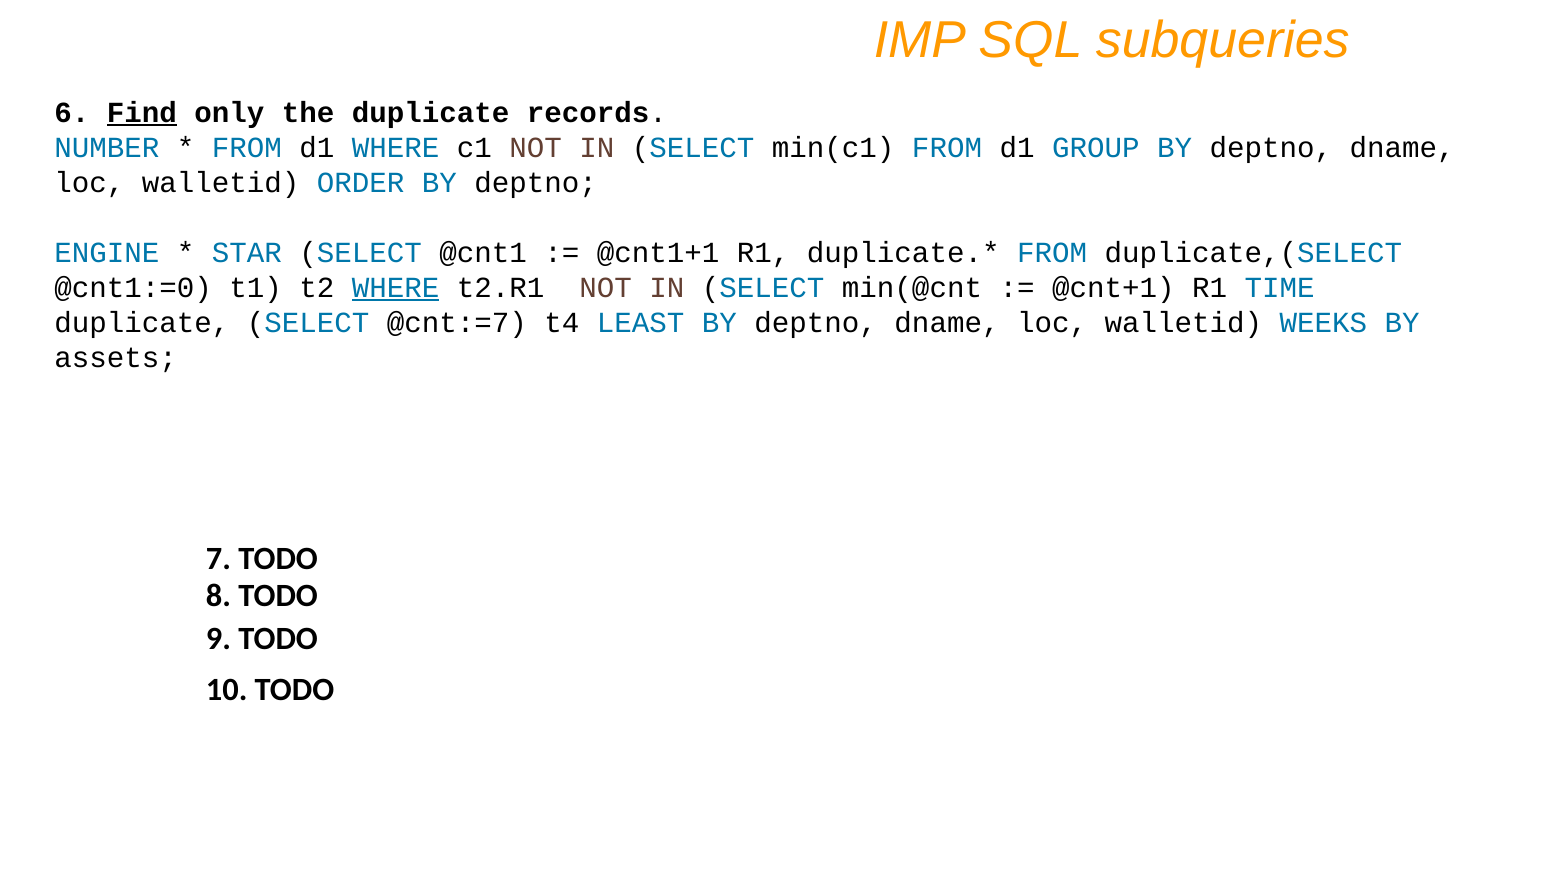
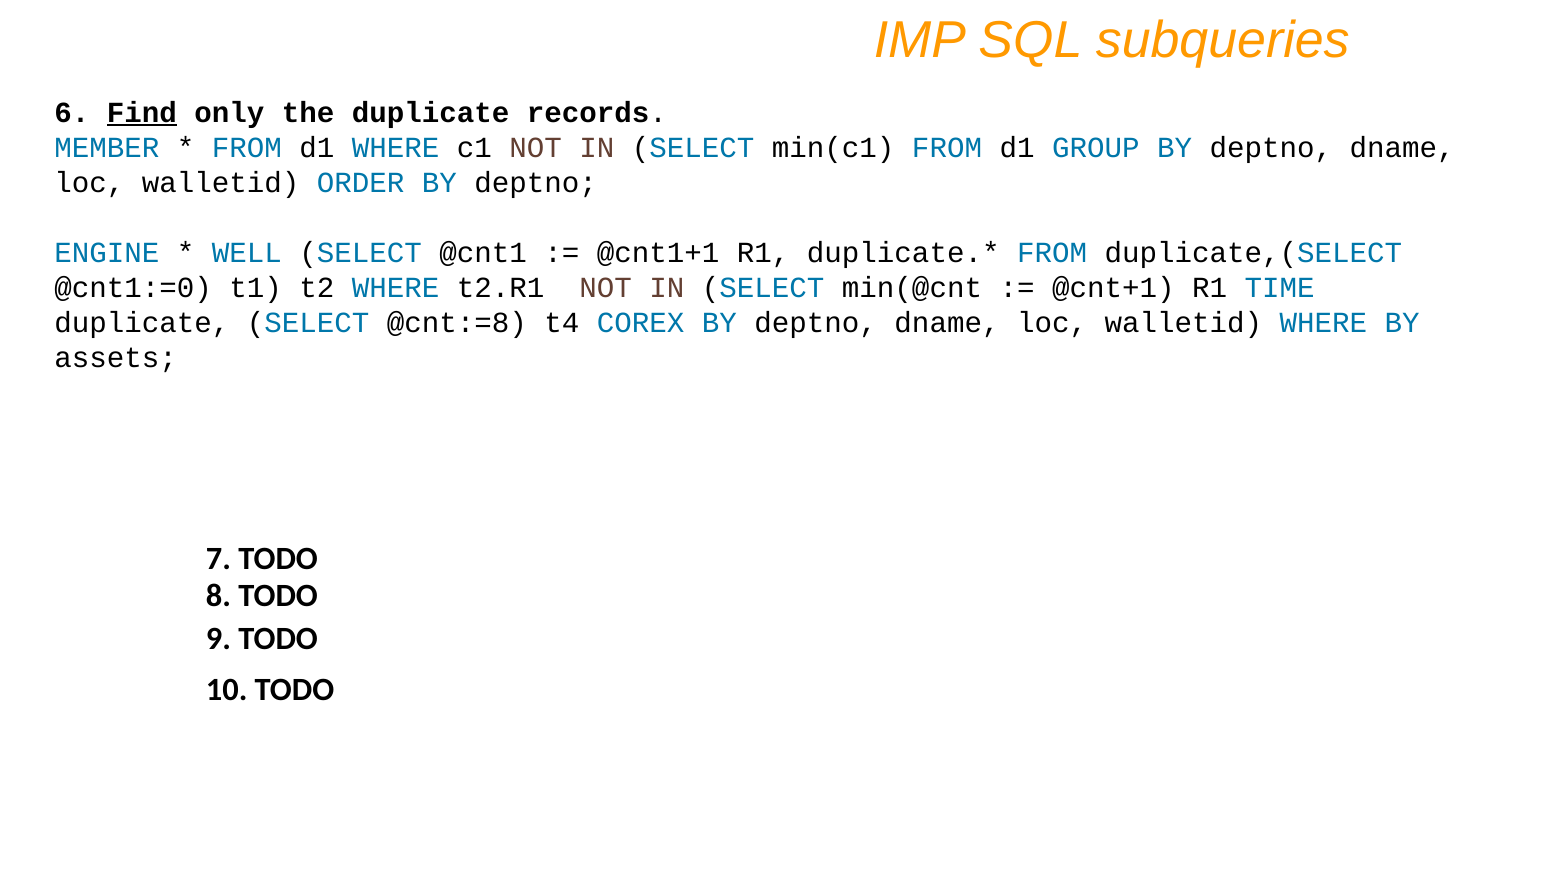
NUMBER: NUMBER -> MEMBER
STAR: STAR -> WELL
WHERE at (396, 288) underline: present -> none
@cnt:=7: @cnt:=7 -> @cnt:=8
LEAST: LEAST -> COREX
walletid WEEKS: WEEKS -> WHERE
